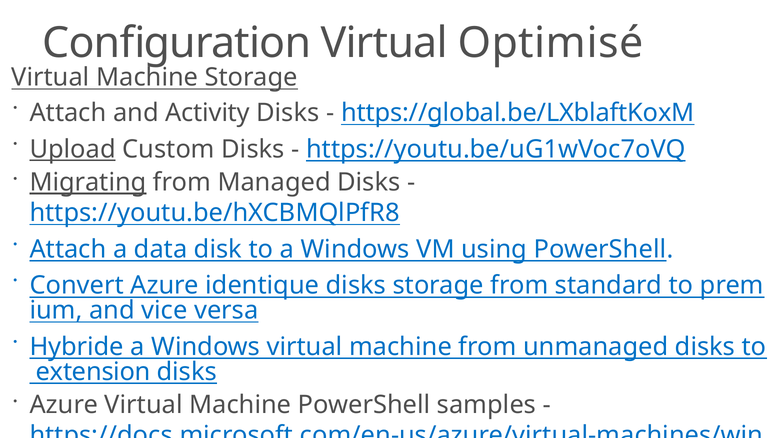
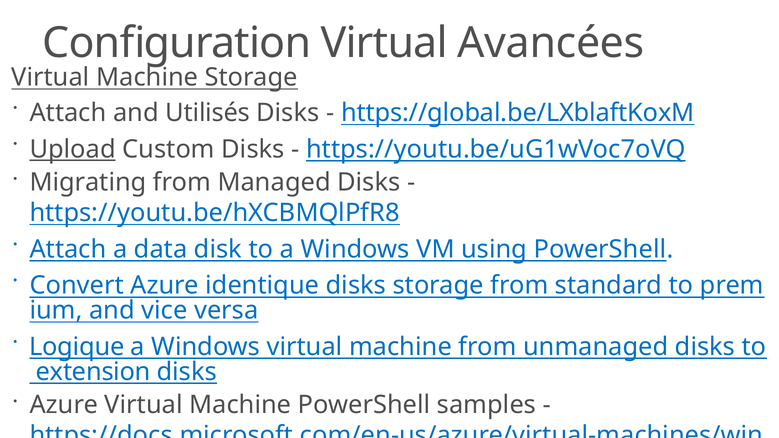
Optimisé: Optimisé -> Avancées
Activity: Activity -> Utilisés
Migrating underline: present -> none
Hybride: Hybride -> Logique
